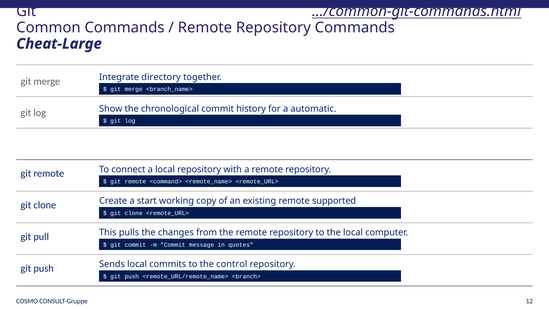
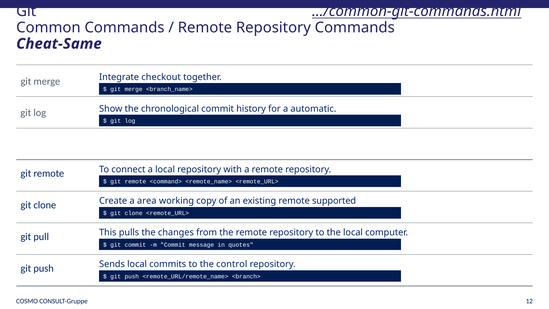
Cheat-Large: Cheat-Large -> Cheat-Same
directory: directory -> checkout
start: start -> area
